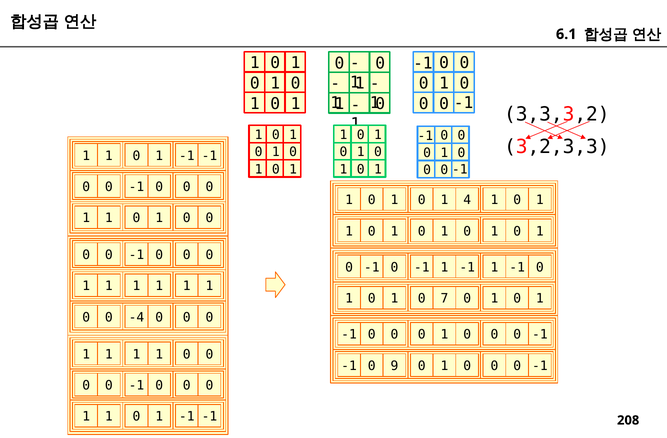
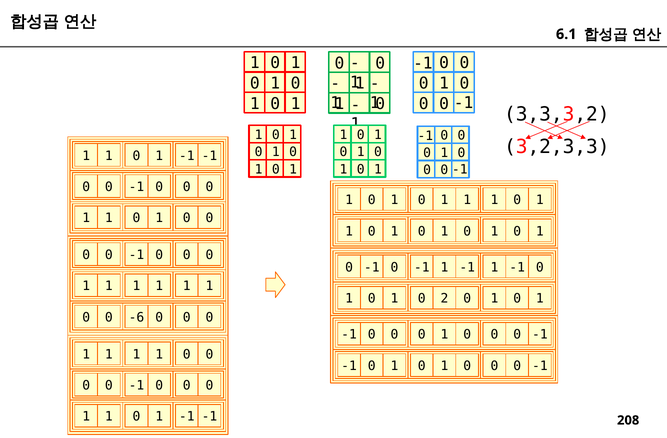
4 at (467, 200): 4 -> 1
7: 7 -> 2
-4: -4 -> -6
9 at (394, 366): 9 -> 1
